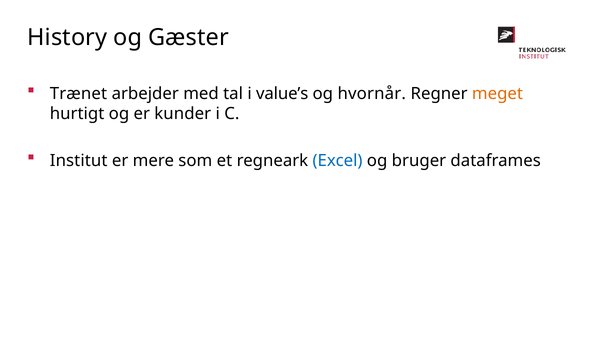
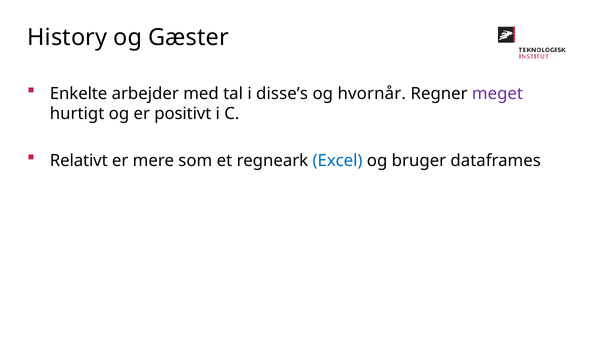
Trænet: Trænet -> Enkelte
value’s: value’s -> disse’s
meget colour: orange -> purple
kunder: kunder -> positivt
Institut: Institut -> Relativt
